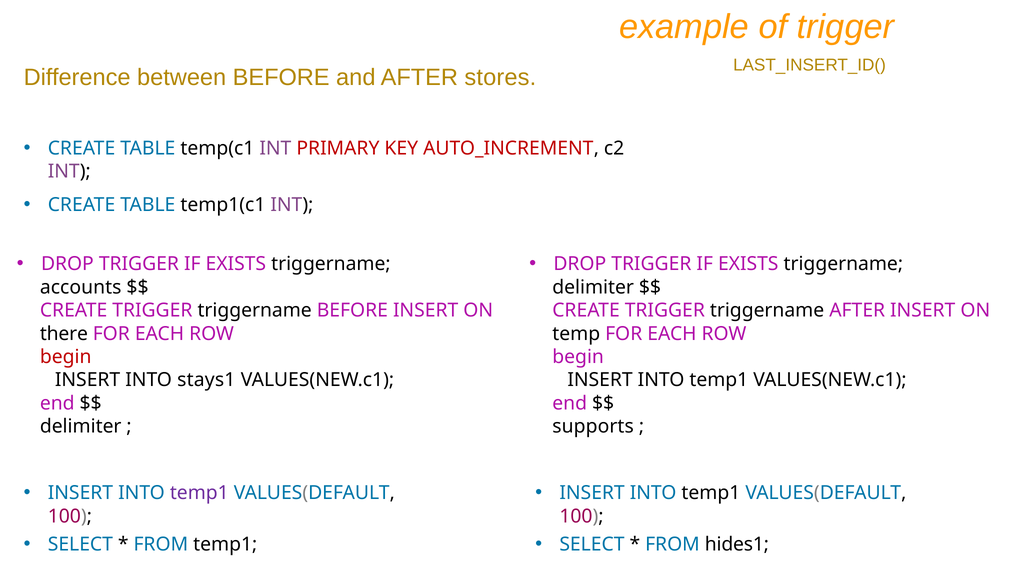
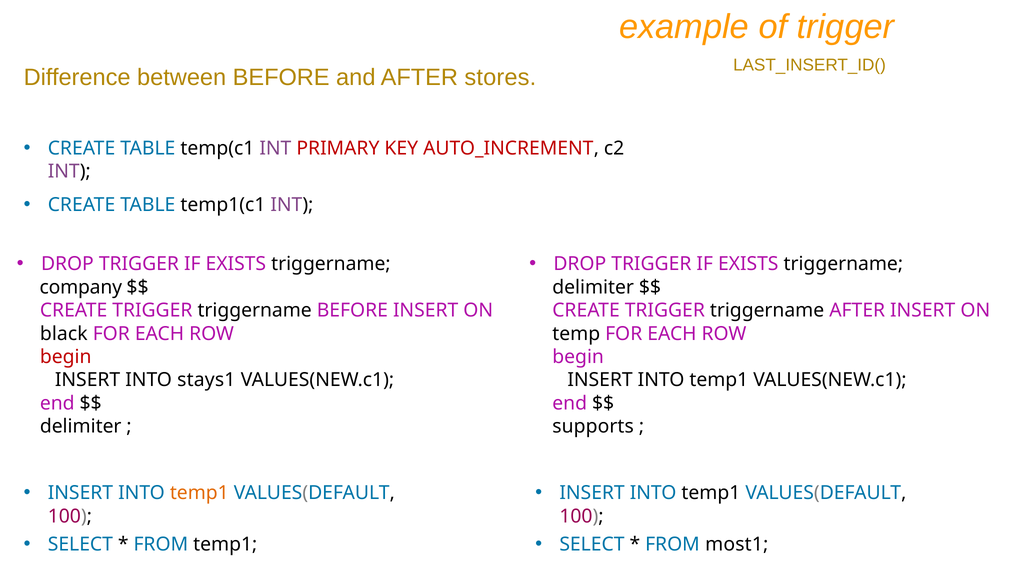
accounts: accounts -> company
there: there -> black
temp1 at (199, 493) colour: purple -> orange
hides1: hides1 -> most1
